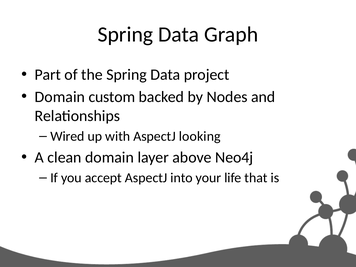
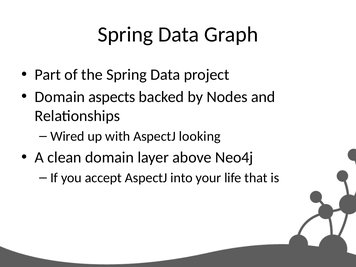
custom: custom -> aspects
